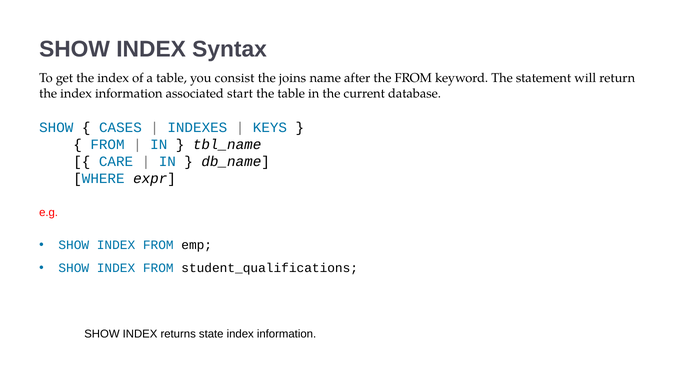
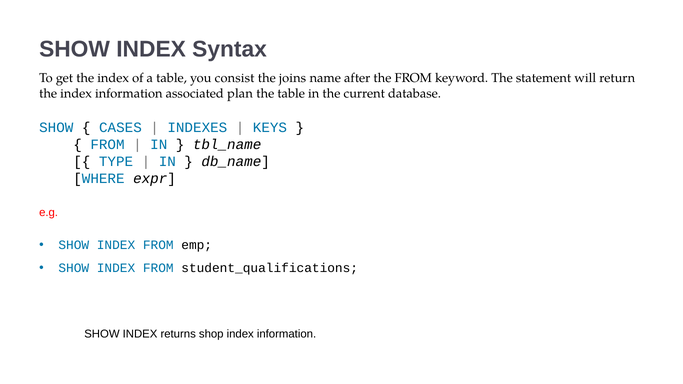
start: start -> plan
CARE: CARE -> TYPE
state: state -> shop
